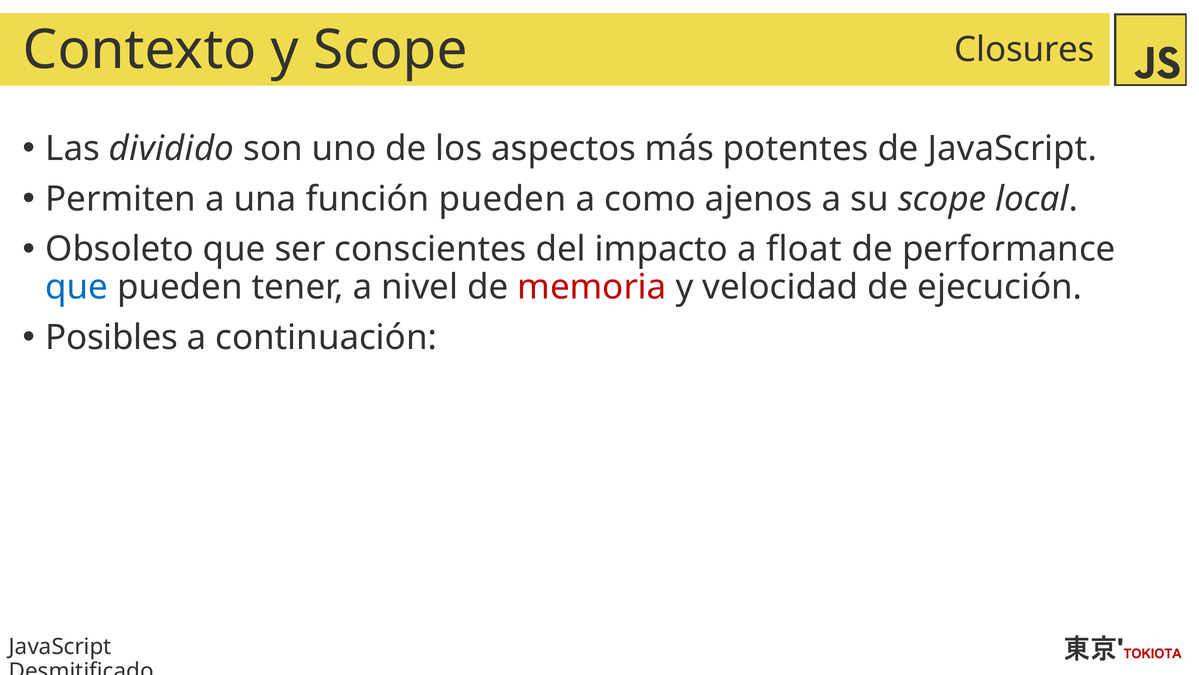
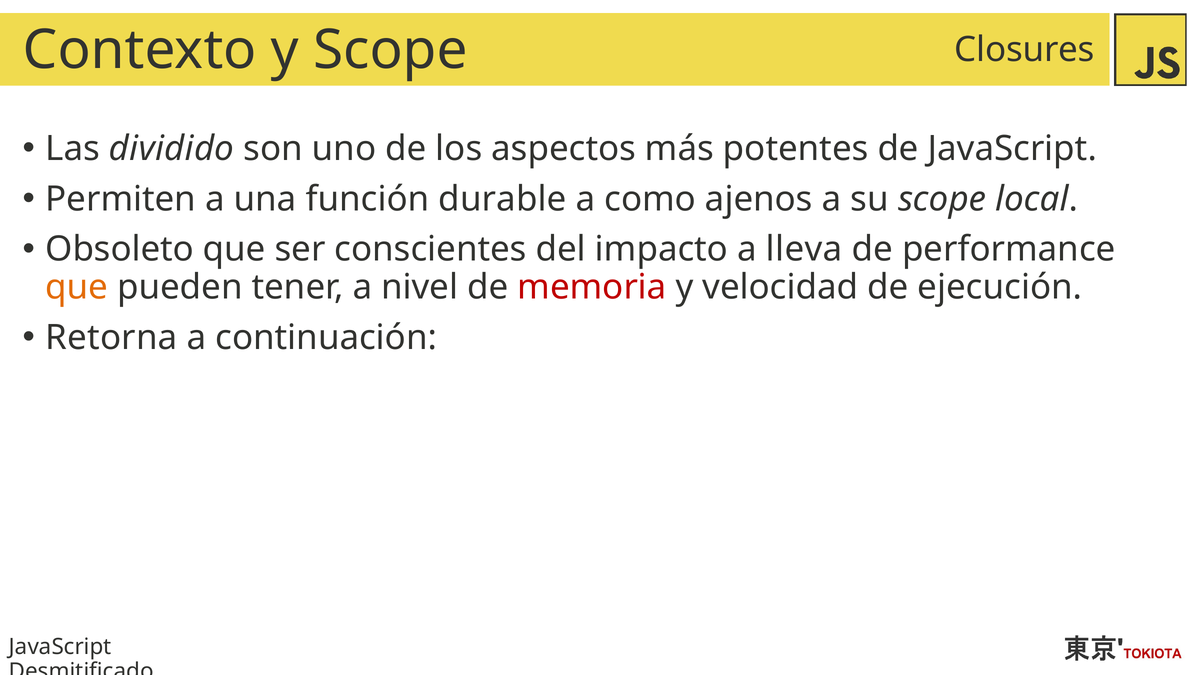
función pueden: pueden -> durable
float: float -> lleva
que at (77, 287) colour: blue -> orange
Posibles: Posibles -> Retorna
